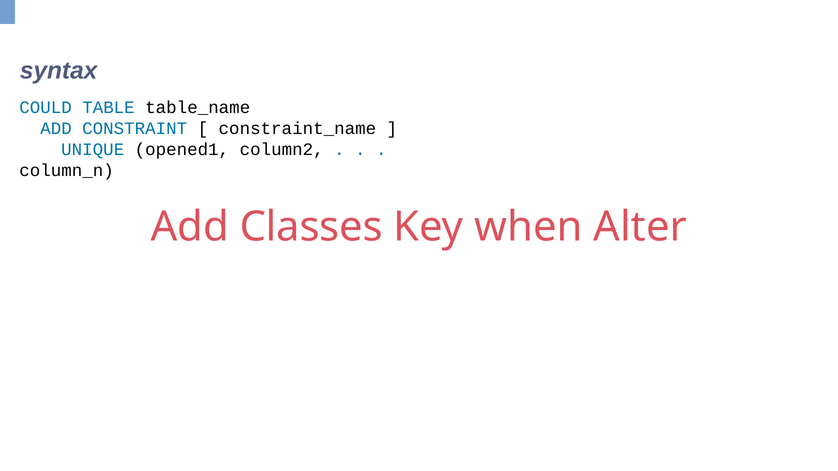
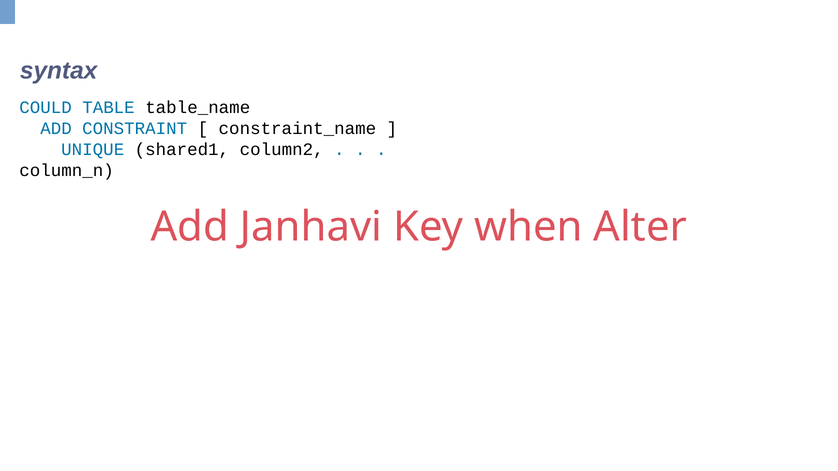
opened1: opened1 -> shared1
Classes: Classes -> Janhavi
